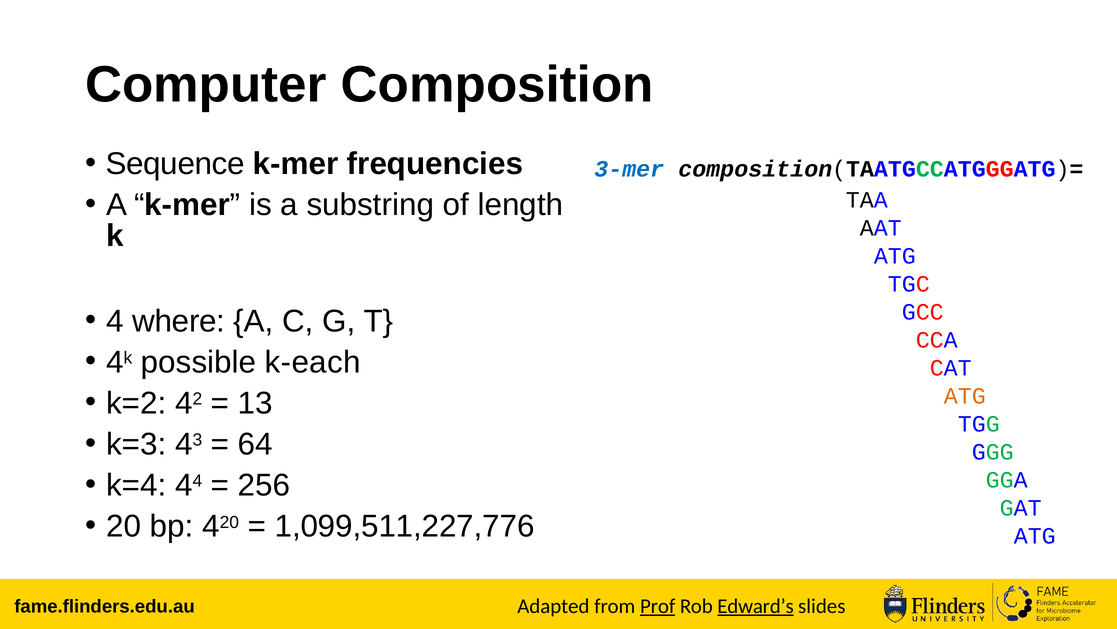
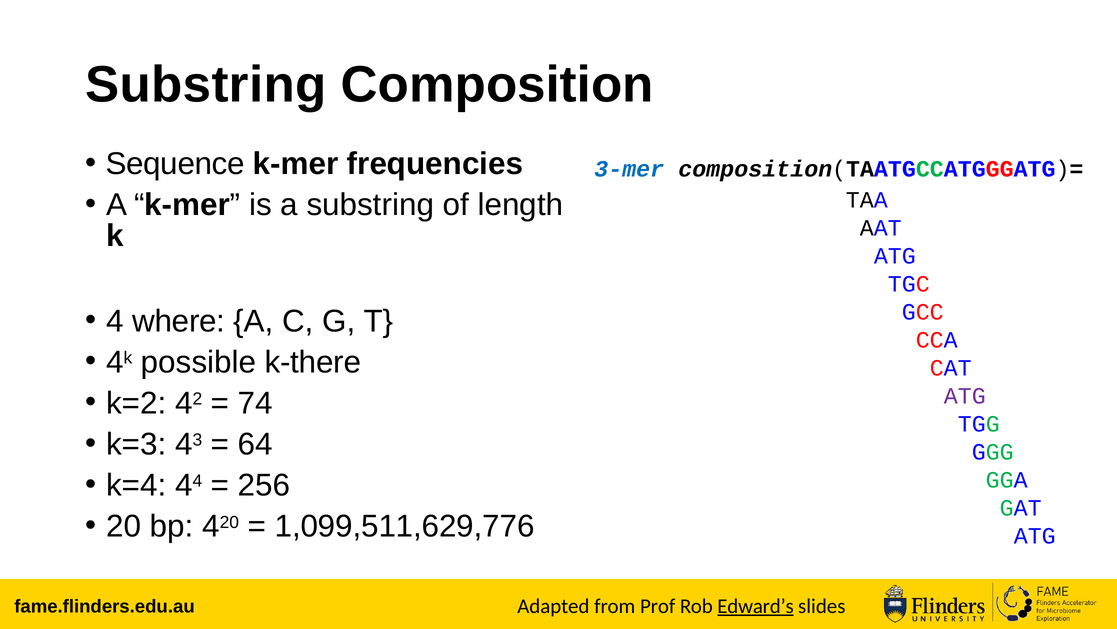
Computer at (206, 85): Computer -> Substring
k-each: k-each -> k-there
13: 13 -> 74
ATG at (965, 396) colour: orange -> purple
1,099,511,227,776: 1,099,511,227,776 -> 1,099,511,629,776
Prof underline: present -> none
